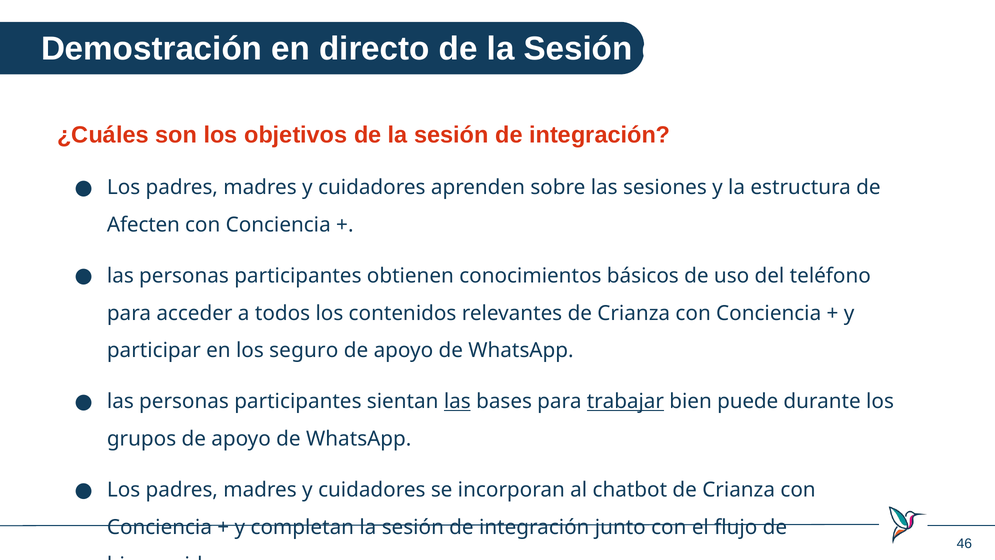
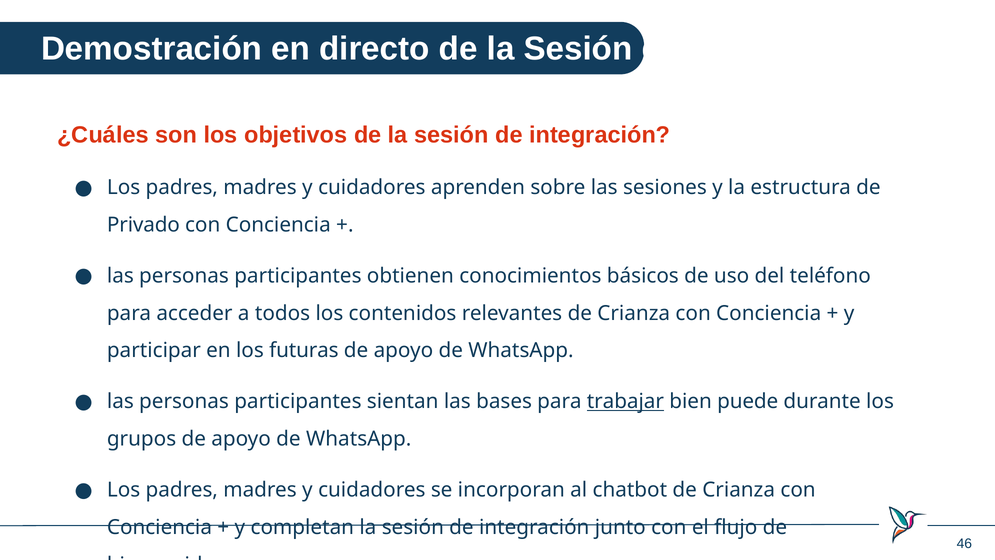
Afecten: Afecten -> Privado
seguro: seguro -> futuras
las at (457, 401) underline: present -> none
